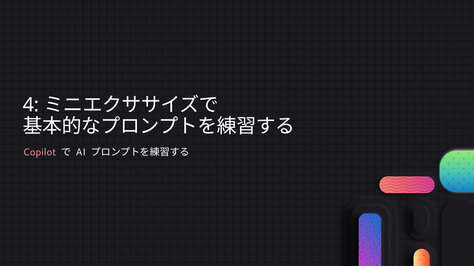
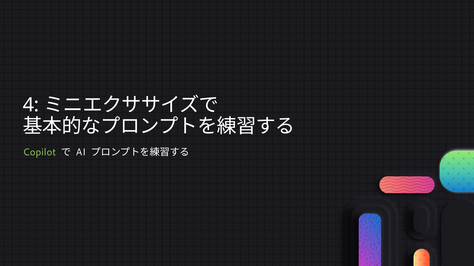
Copilot colour: pink -> light green
